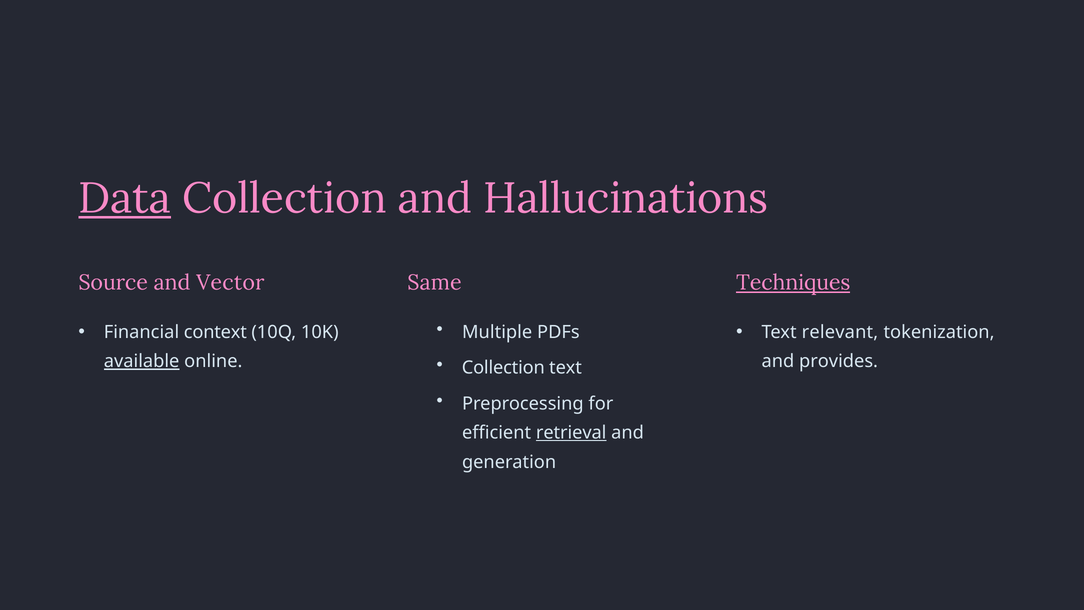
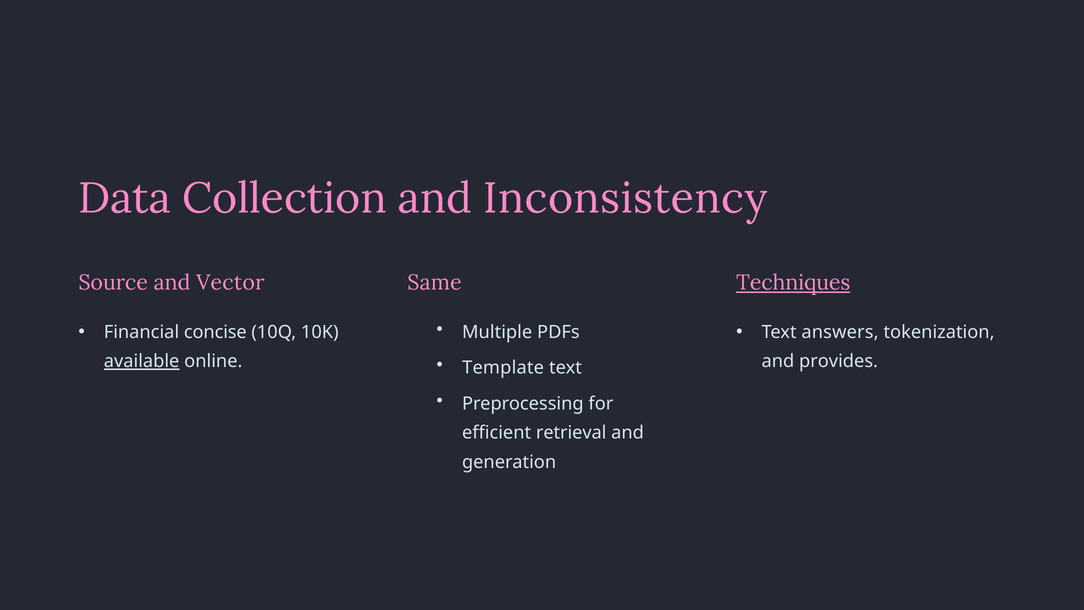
Data underline: present -> none
Hallucinations: Hallucinations -> Inconsistency
context: context -> concise
relevant: relevant -> answers
Collection at (503, 368): Collection -> Template
retrieval underline: present -> none
